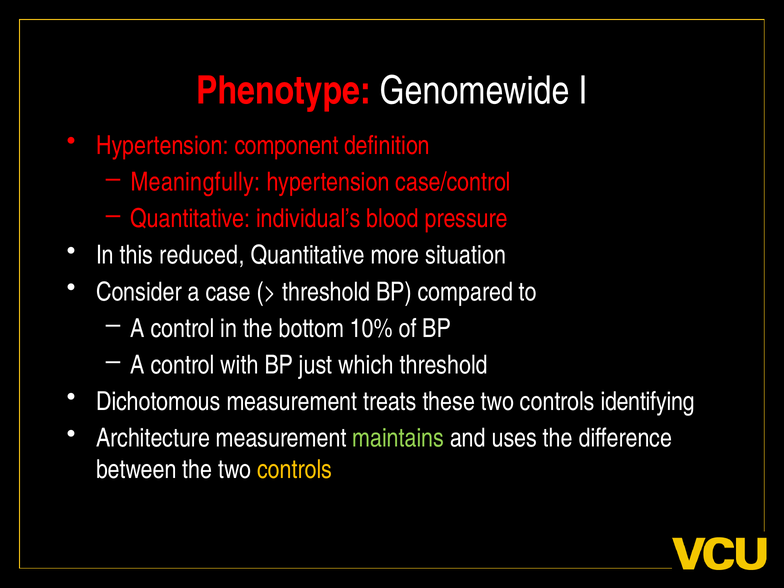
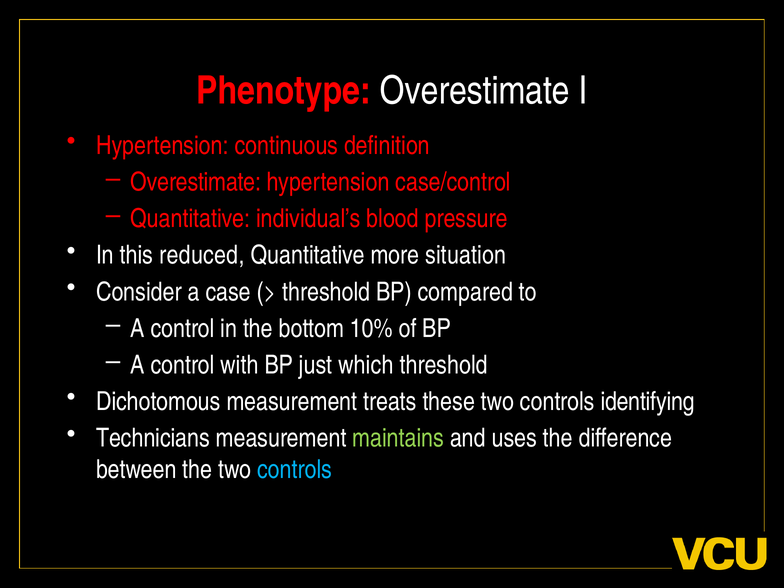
Phenotype Genomewide: Genomewide -> Overestimate
component: component -> continuous
Meaningfully at (196, 182): Meaningfully -> Overestimate
Architecture: Architecture -> Technicians
controls at (295, 470) colour: yellow -> light blue
